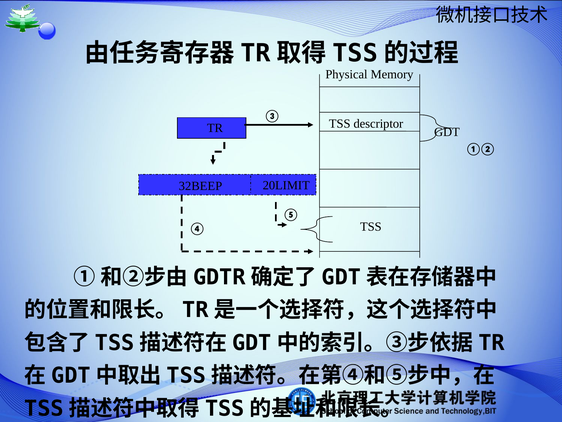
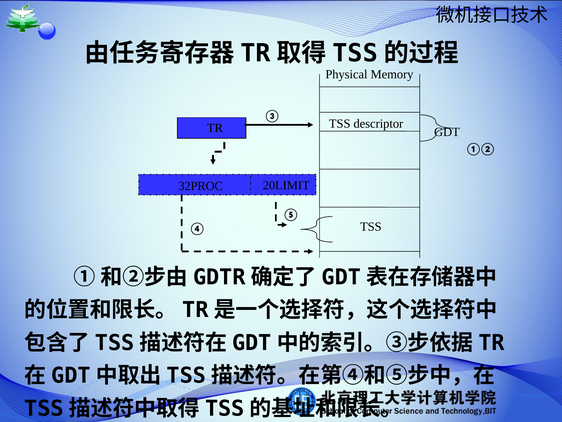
32BEEP: 32BEEP -> 32PROC
